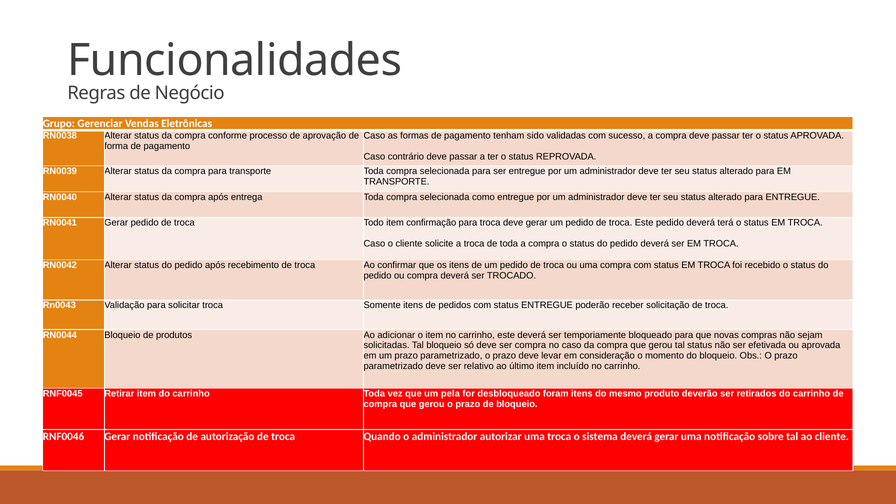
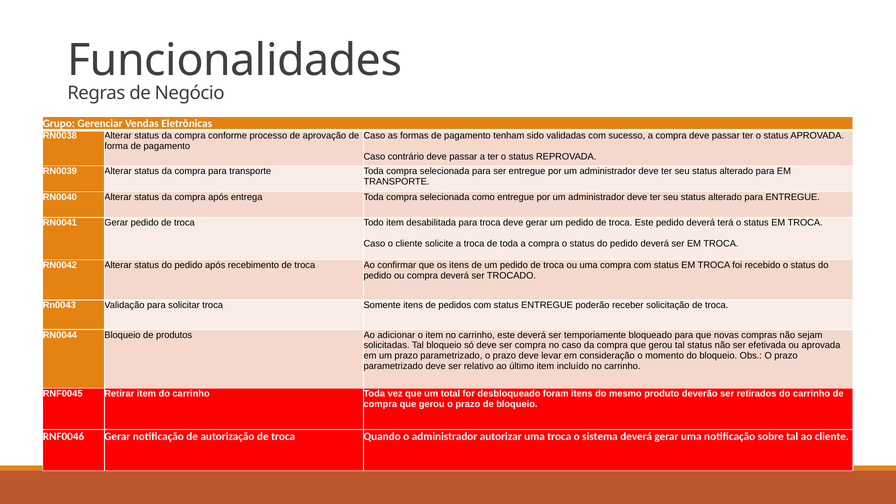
confirmação: confirmação -> desabilitada
pela: pela -> total
